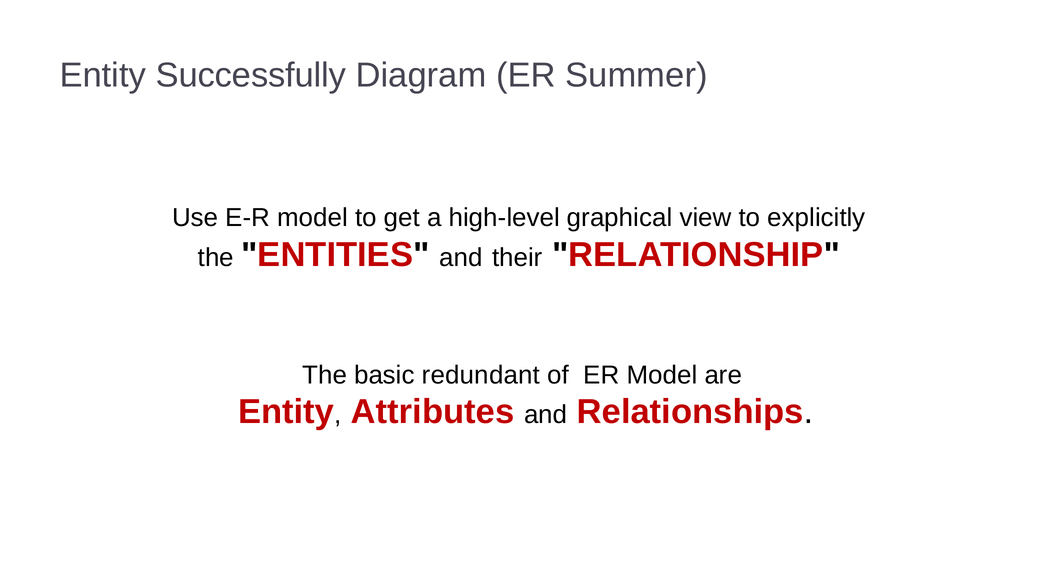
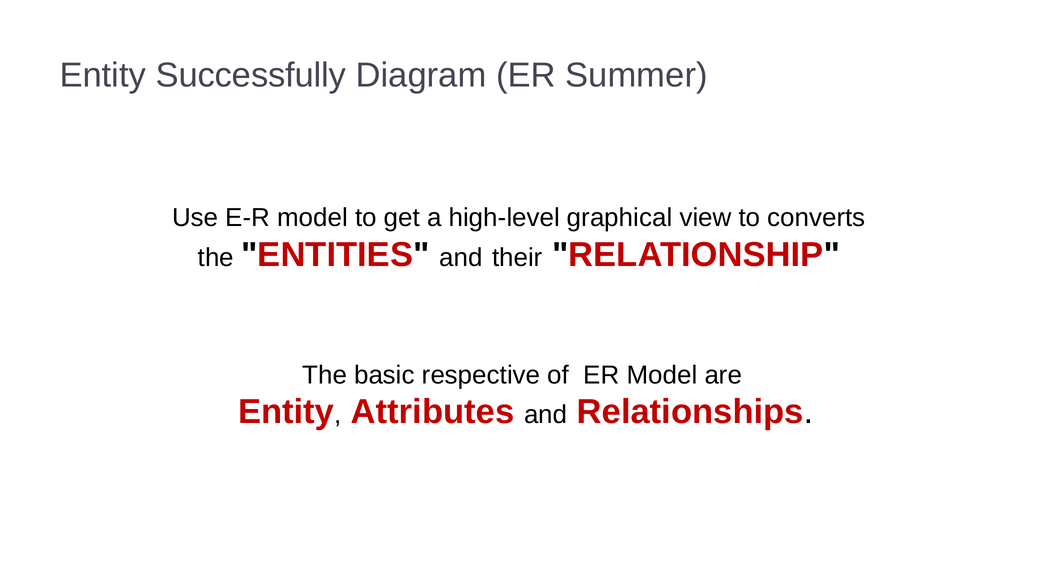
explicitly: explicitly -> converts
redundant: redundant -> respective
